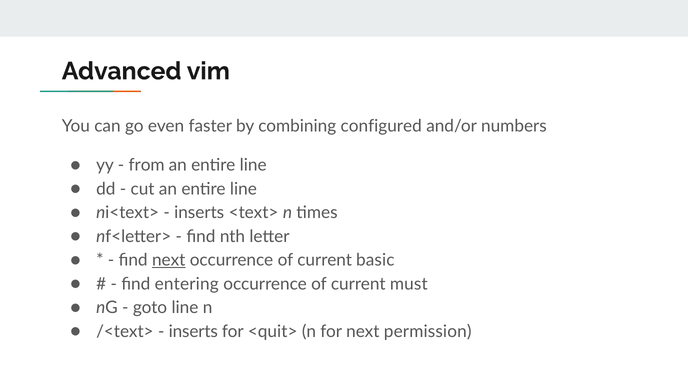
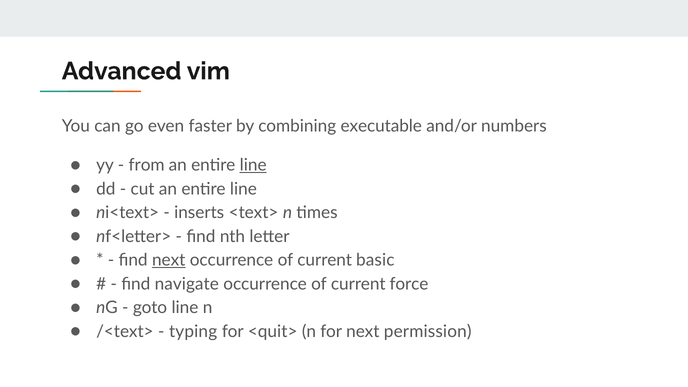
configured: configured -> executable
line at (253, 165) underline: none -> present
entering: entering -> navigate
must: must -> force
inserts at (193, 331): inserts -> typing
